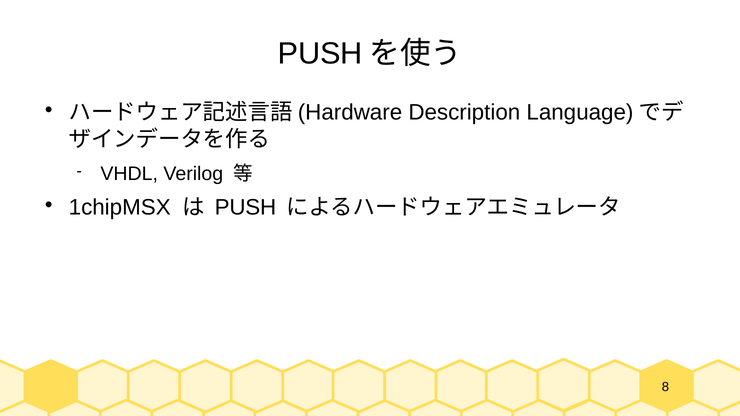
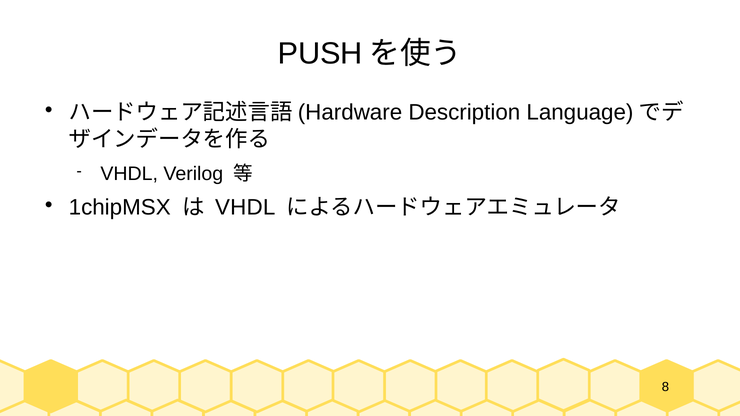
PUSH at (245, 207): PUSH -> VHDL
